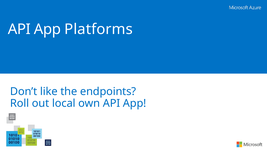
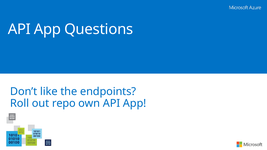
Platforms: Platforms -> Questions
local: local -> repo
